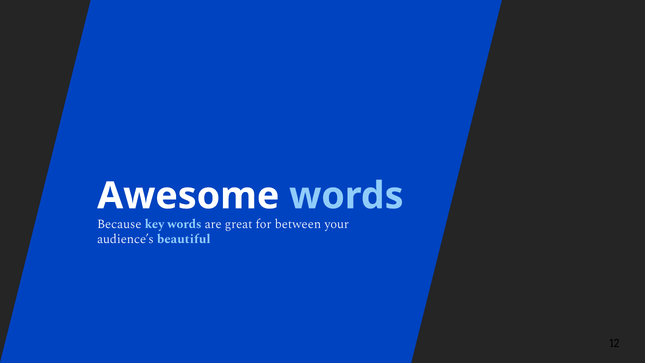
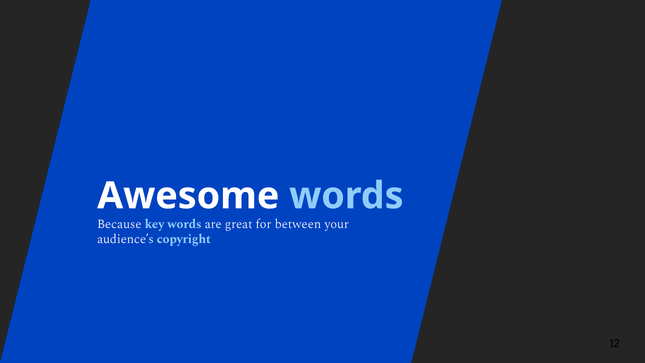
beautiful: beautiful -> copyright
